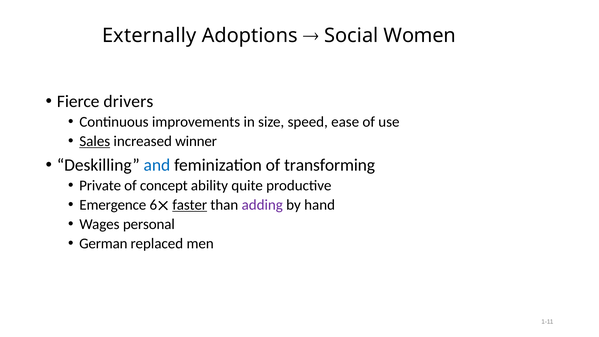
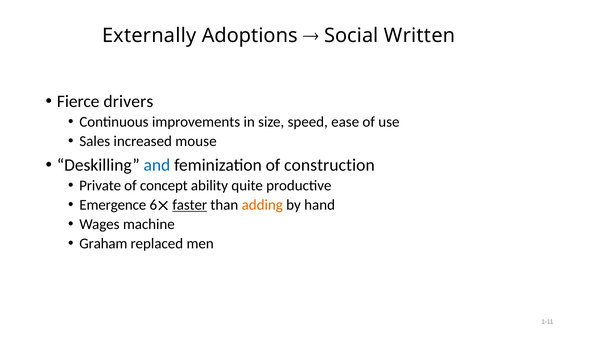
Women: Women -> Written
Sales underline: present -> none
winner: winner -> mouse
transforming: transforming -> construction
adding colour: purple -> orange
personal: personal -> machine
German: German -> Graham
